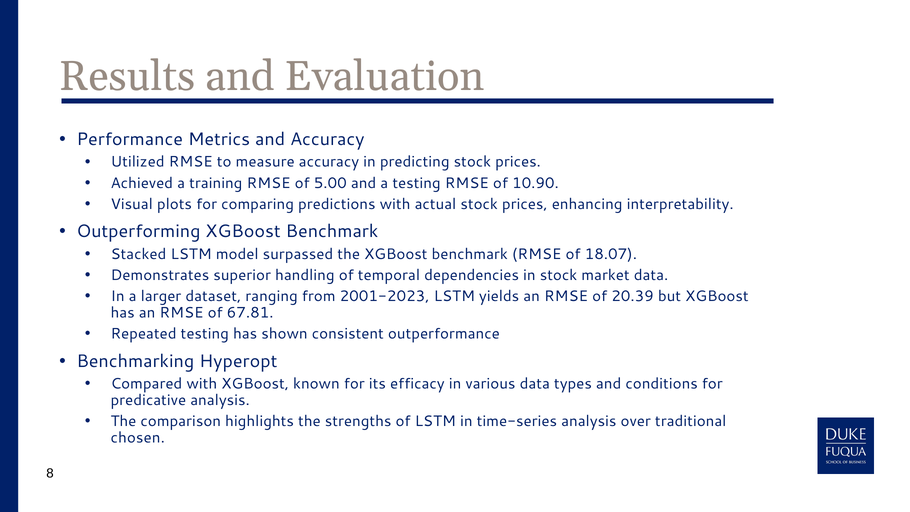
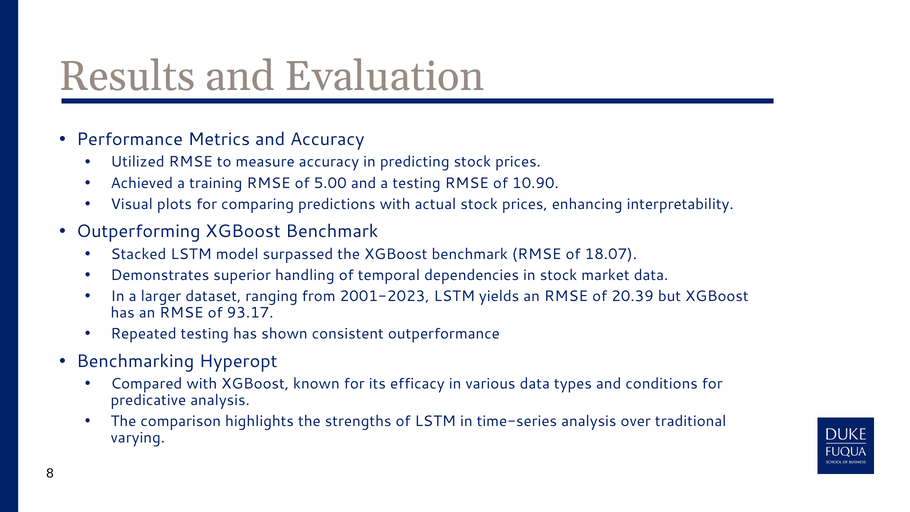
67.81: 67.81 -> 93.17
chosen: chosen -> varying
